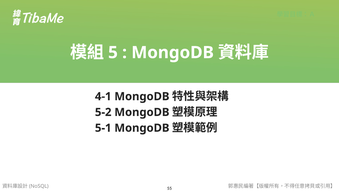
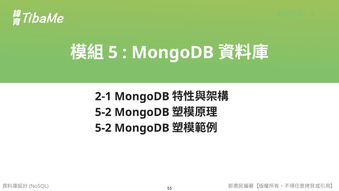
4-1: 4-1 -> 2-1
5-1 at (103, 128): 5-1 -> 5-2
